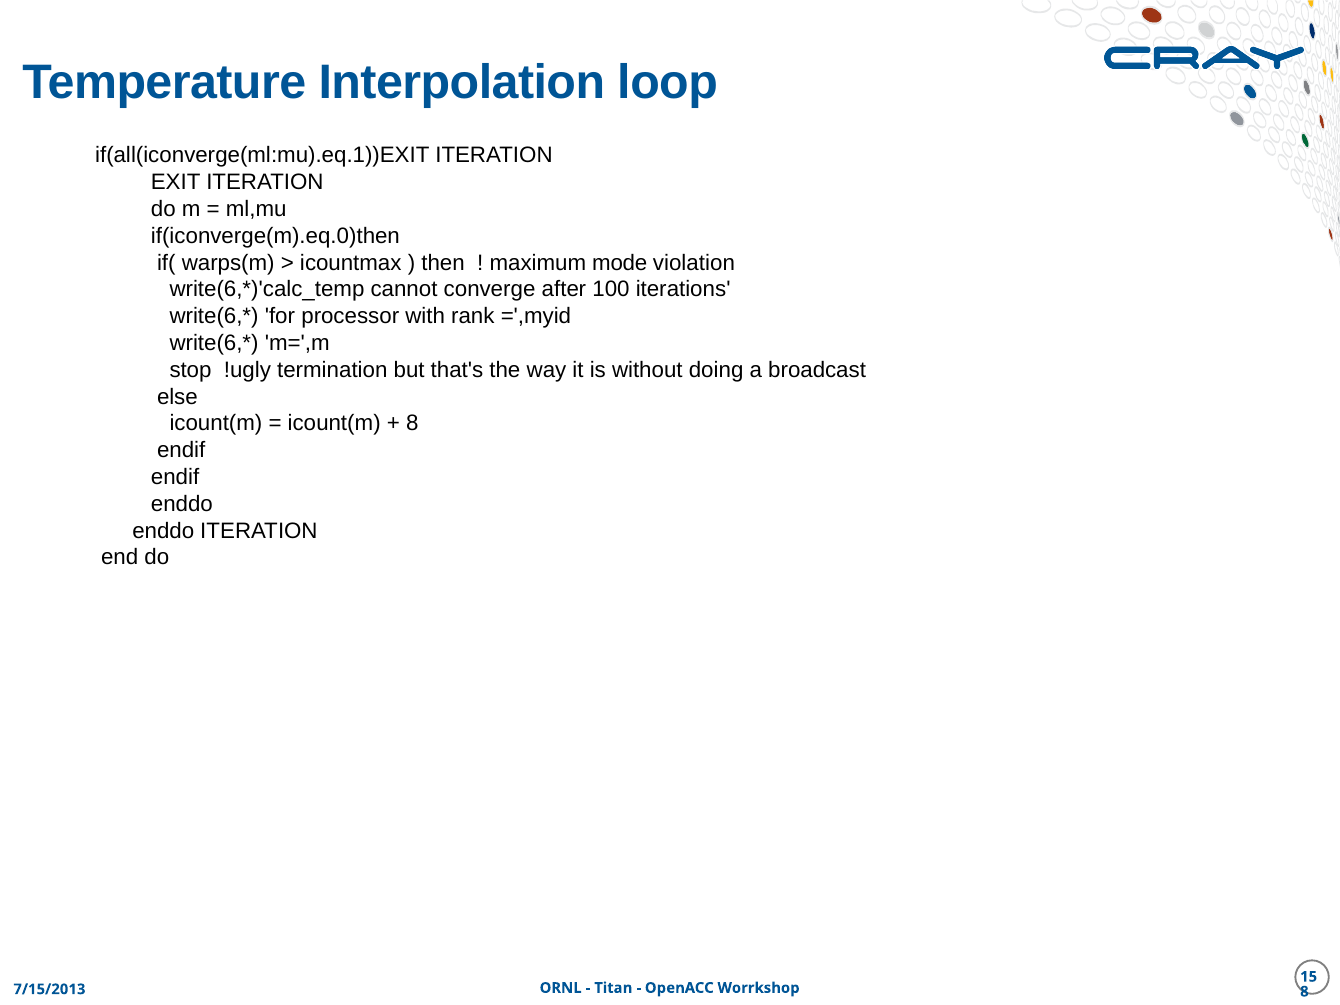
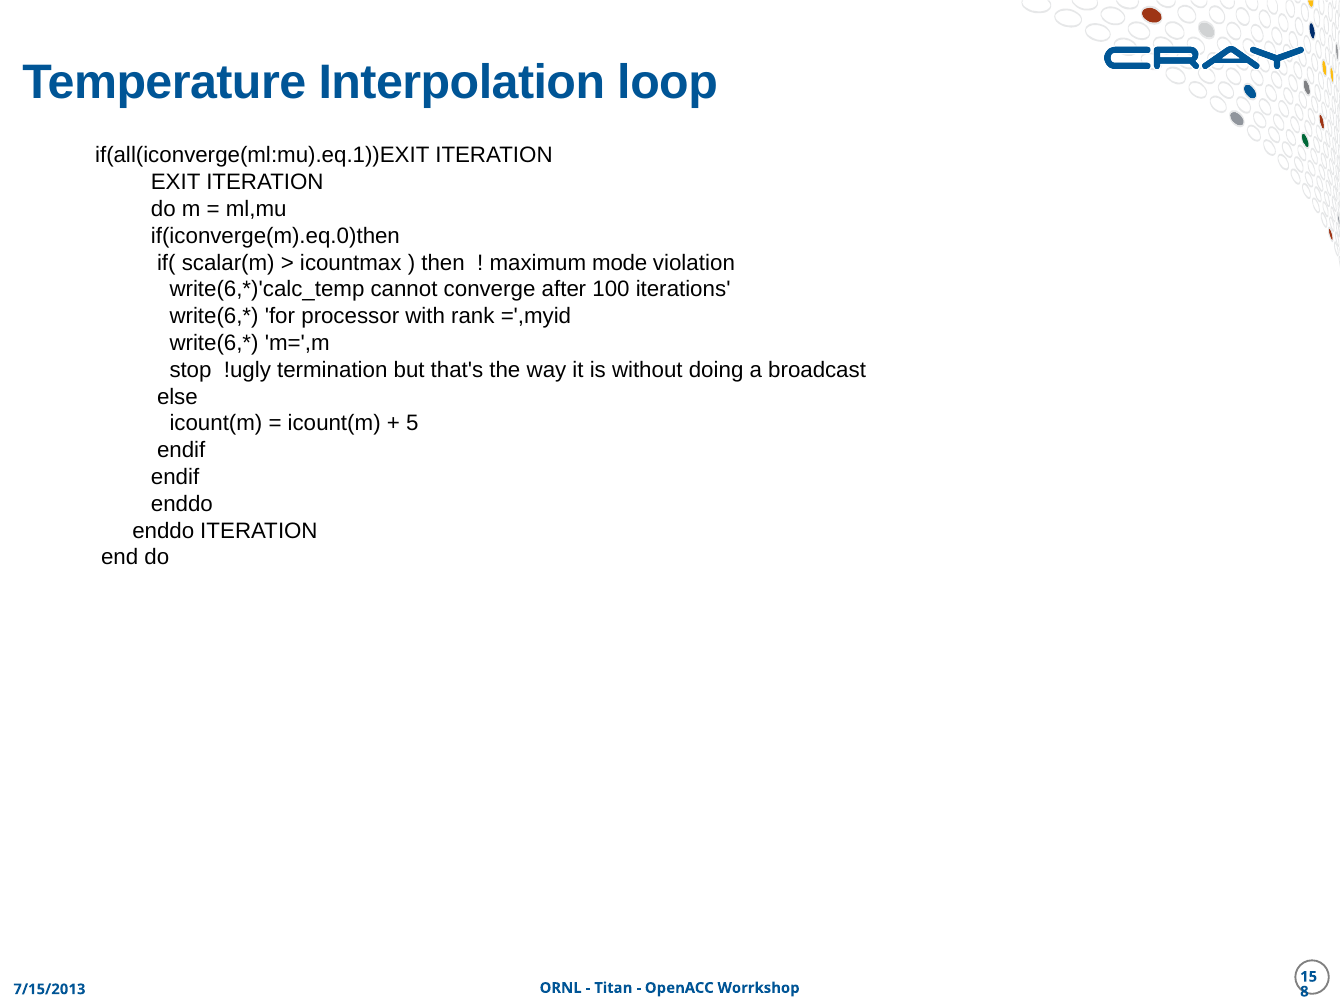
warps(m: warps(m -> scalar(m
8 at (412, 423): 8 -> 5
